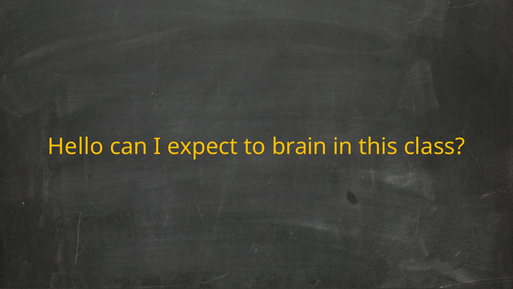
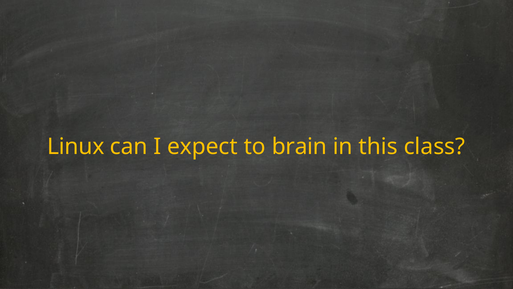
Hello: Hello -> Linux
